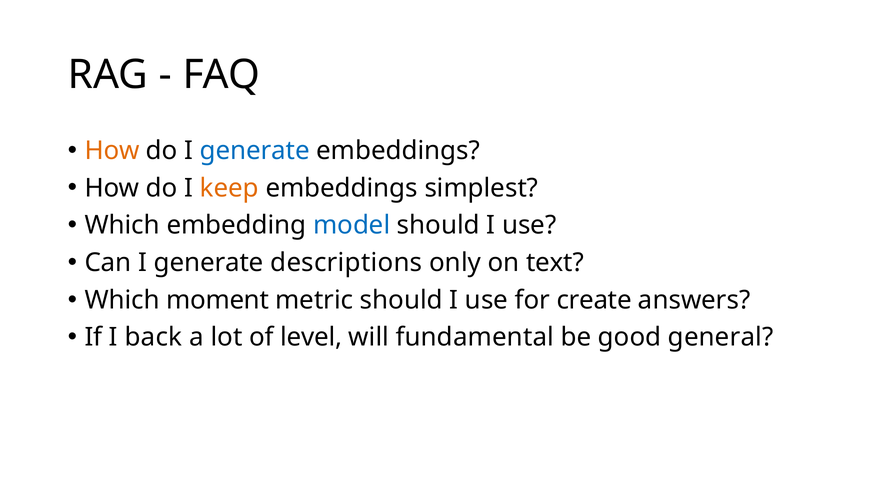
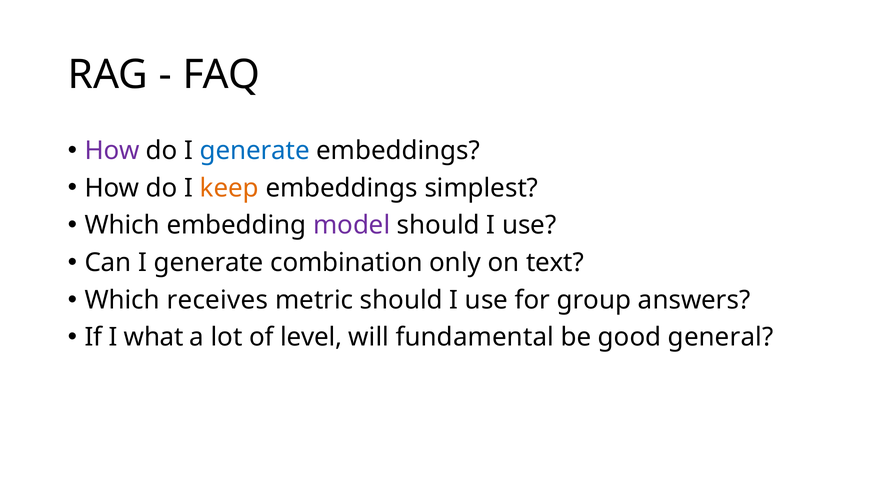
How at (112, 150) colour: orange -> purple
model colour: blue -> purple
descriptions: descriptions -> combination
moment: moment -> receives
create: create -> group
back: back -> what
